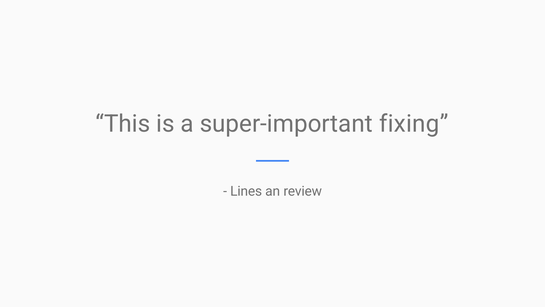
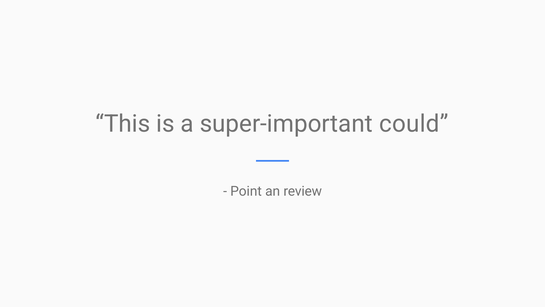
fixing: fixing -> could
Lines: Lines -> Point
